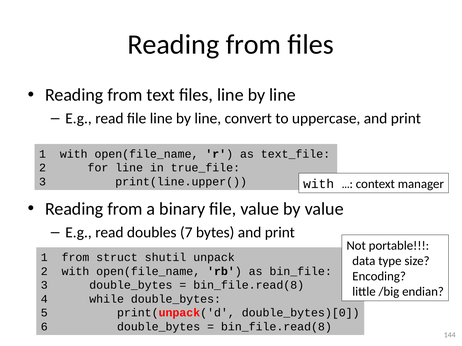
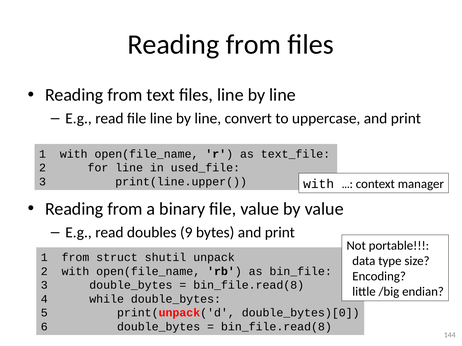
true_file: true_file -> used_file
7: 7 -> 9
